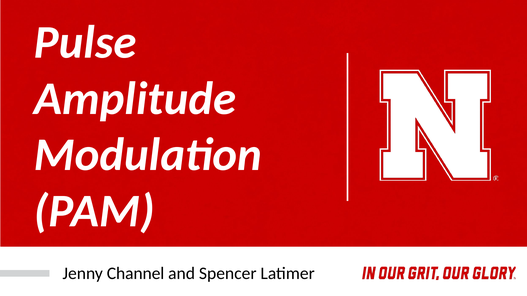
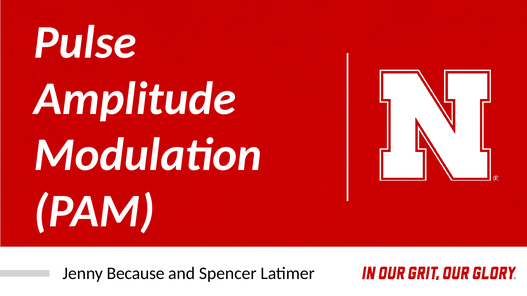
Channel: Channel -> Because
